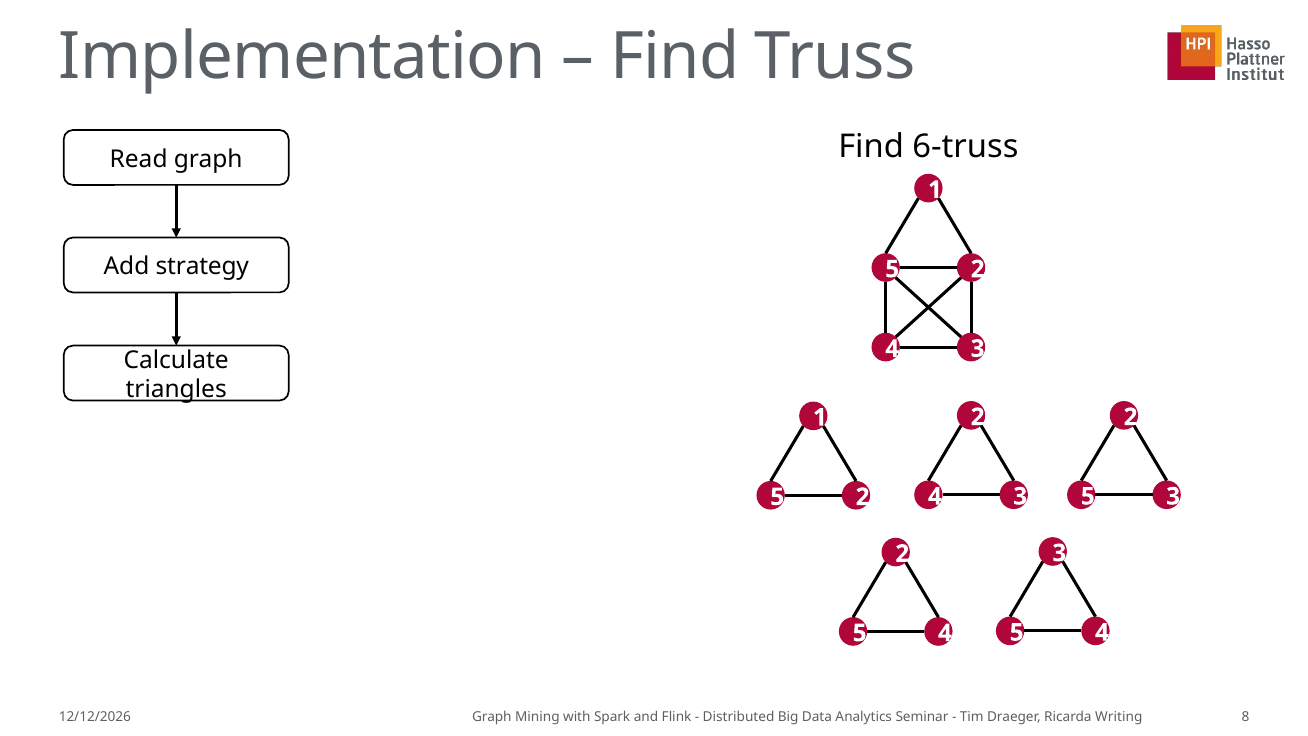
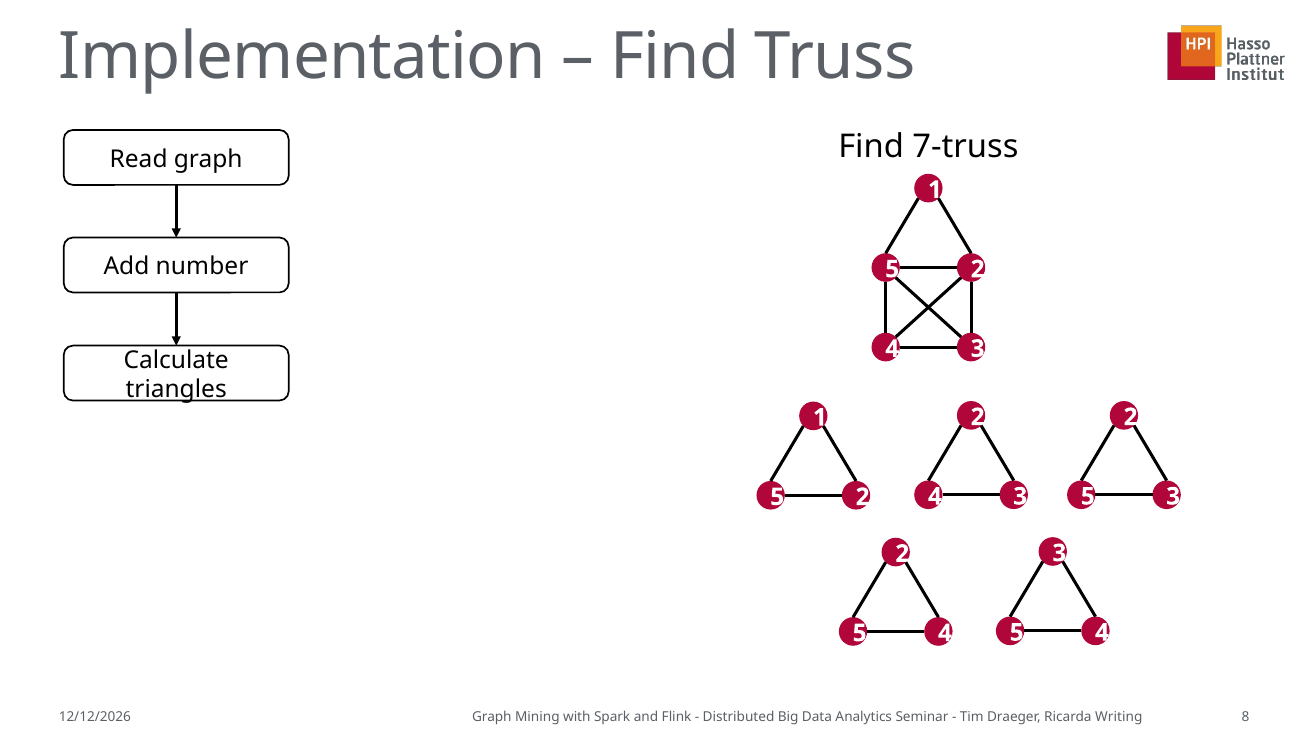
6-truss: 6-truss -> 7-truss
strategy: strategy -> number
